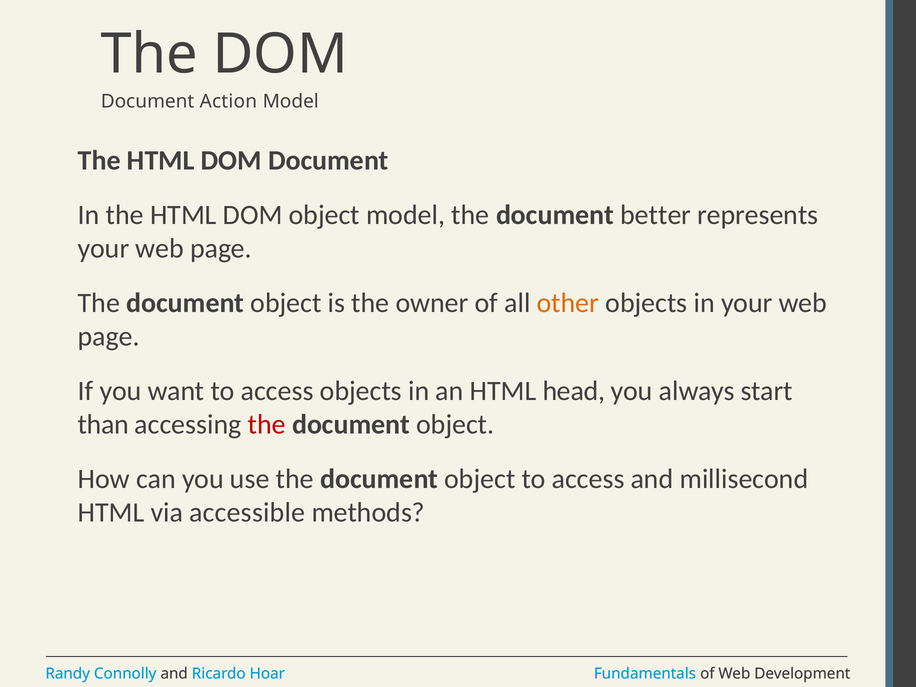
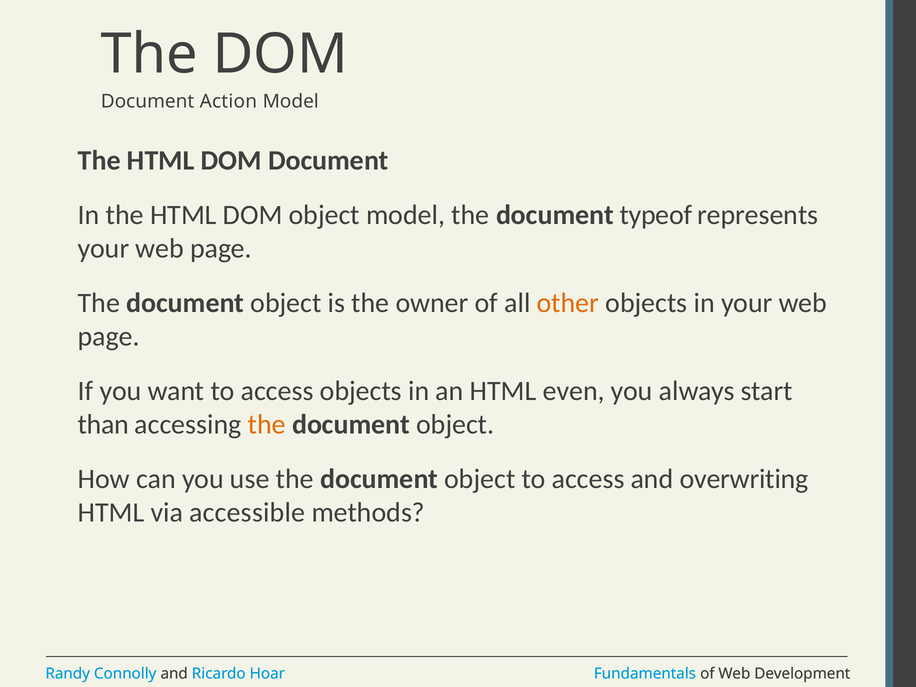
better: better -> typeof
head: head -> even
the at (267, 424) colour: red -> orange
millisecond: millisecond -> overwriting
